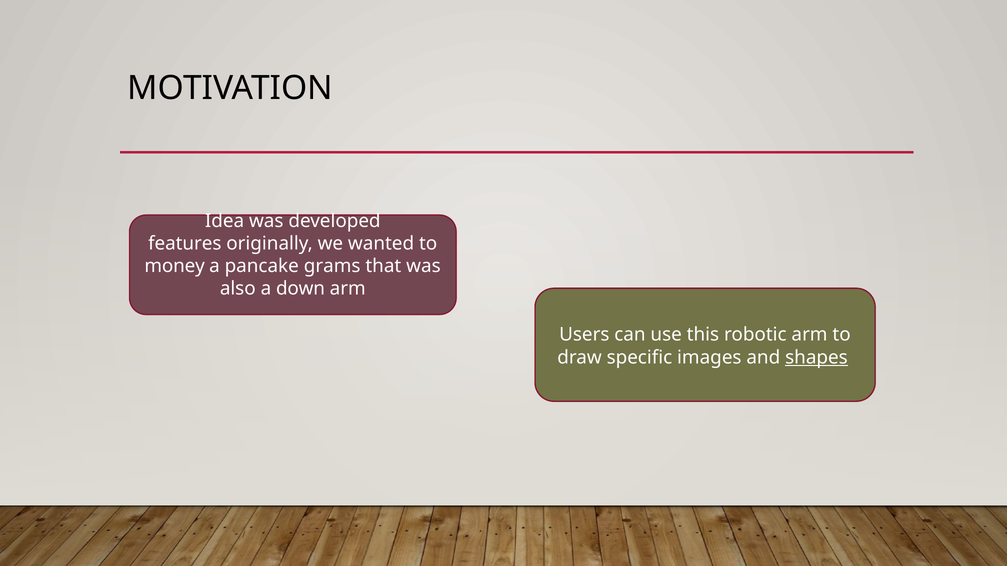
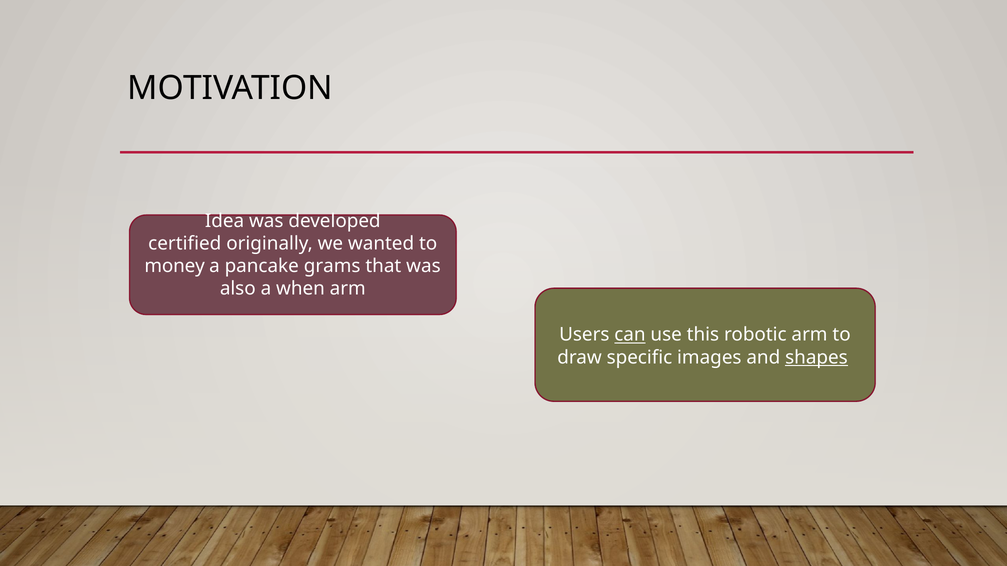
features: features -> certified
down: down -> when
can underline: none -> present
